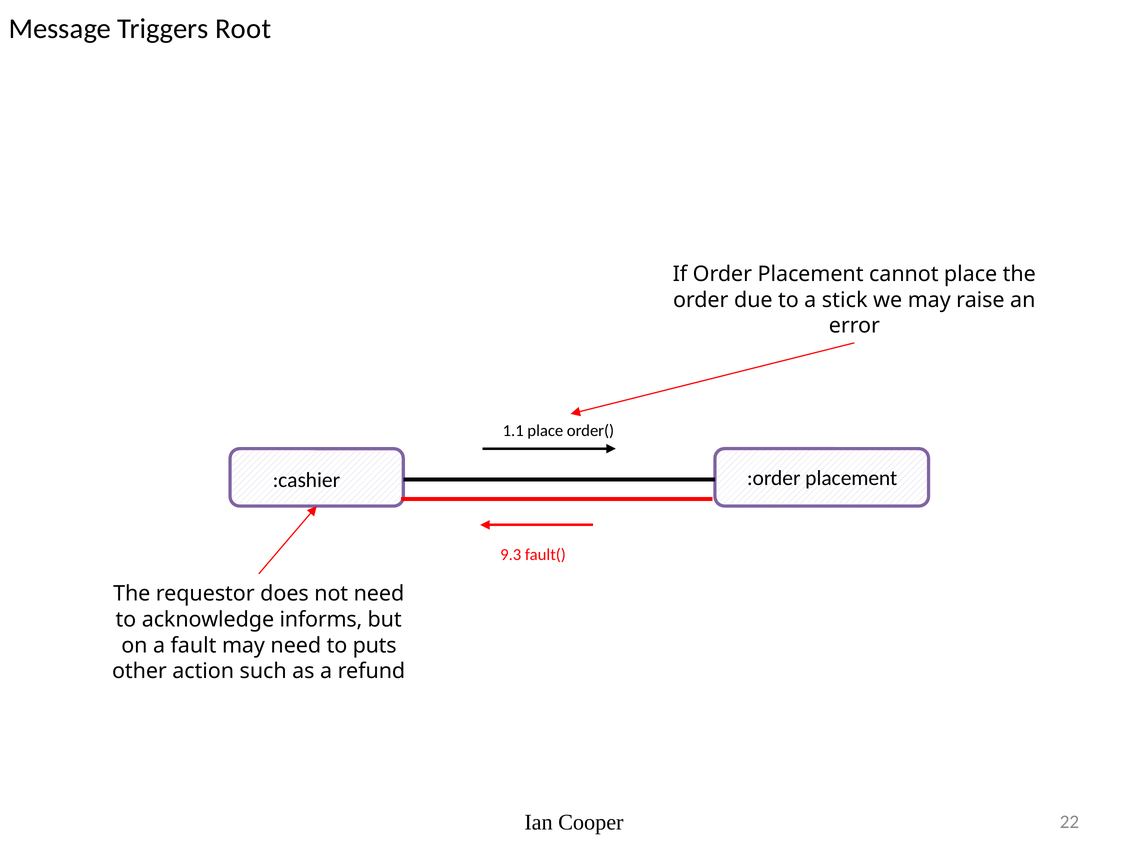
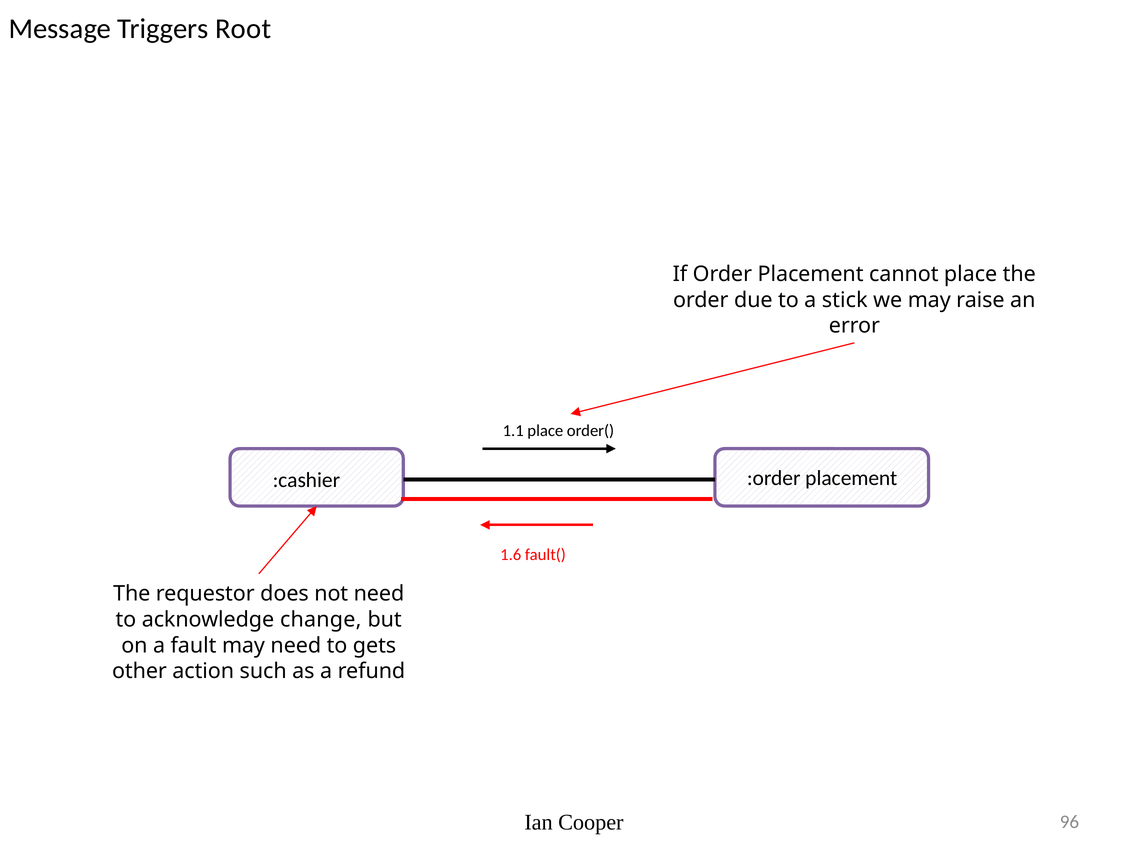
9.3: 9.3 -> 1.6
informs: informs -> change
puts: puts -> gets
22: 22 -> 96
